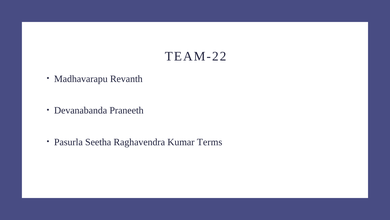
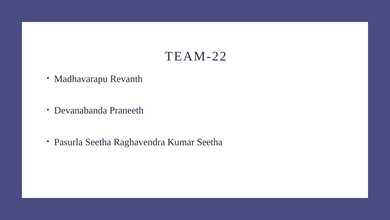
Kumar Terms: Terms -> Seetha
